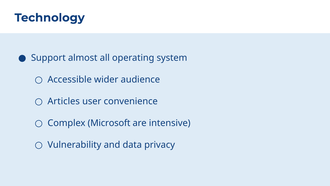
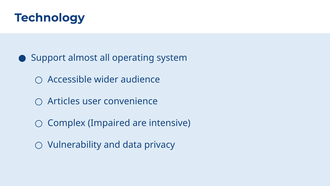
Microsoft: Microsoft -> Impaired
